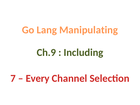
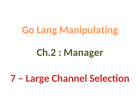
Ch.9: Ch.9 -> Ch.2
Including: Including -> Manager
Every: Every -> Large
